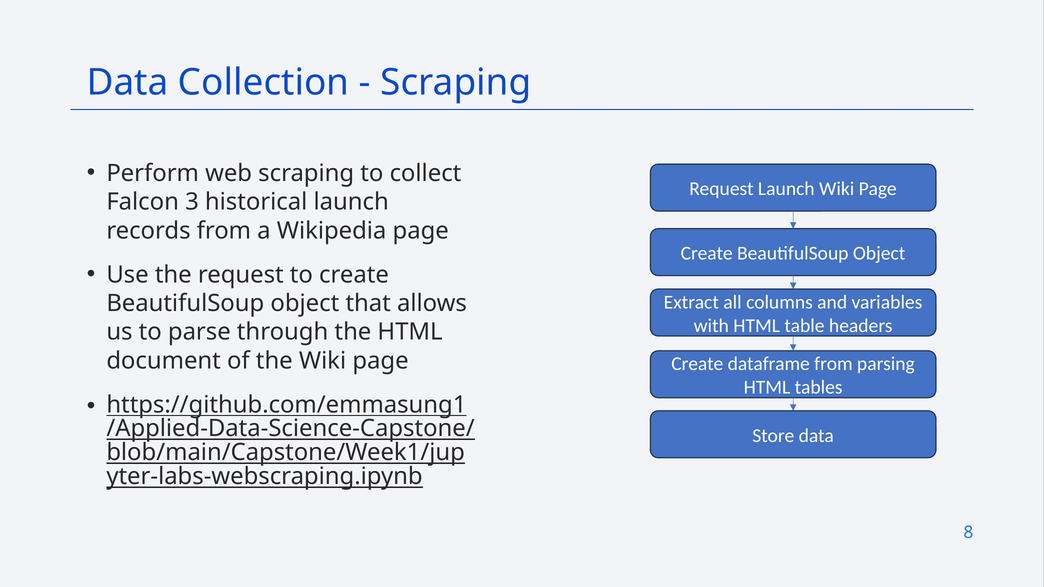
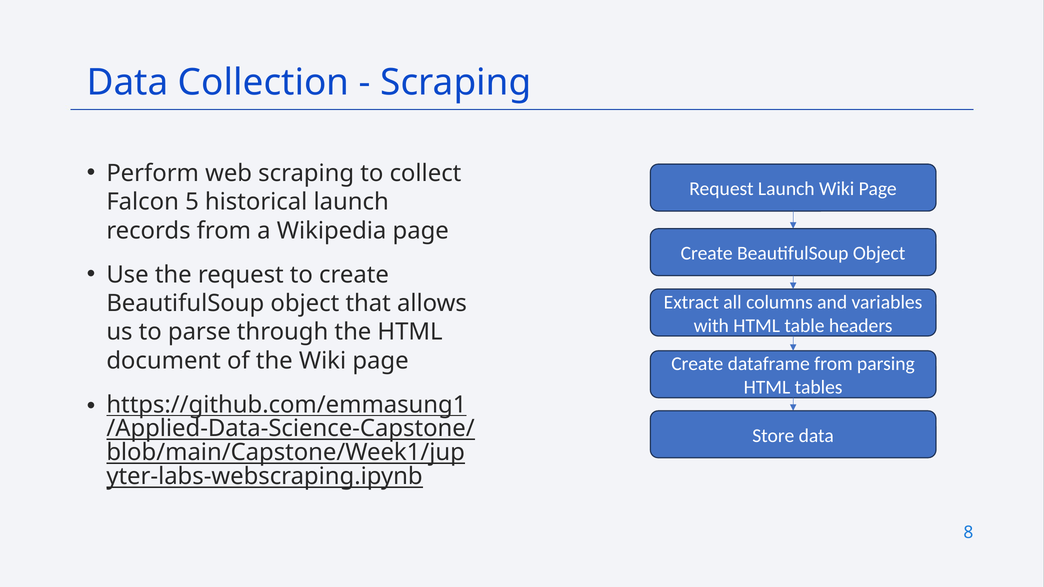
3: 3 -> 5
